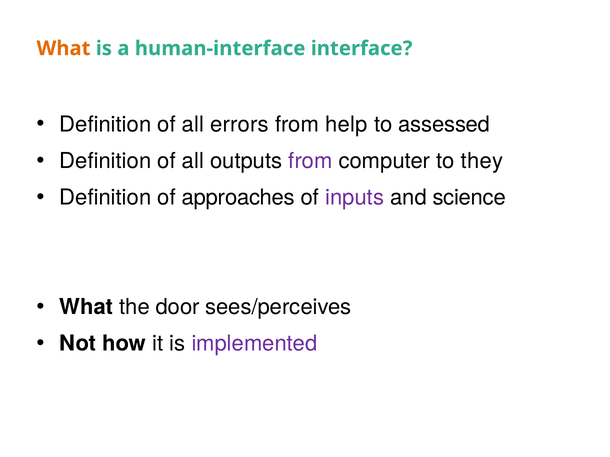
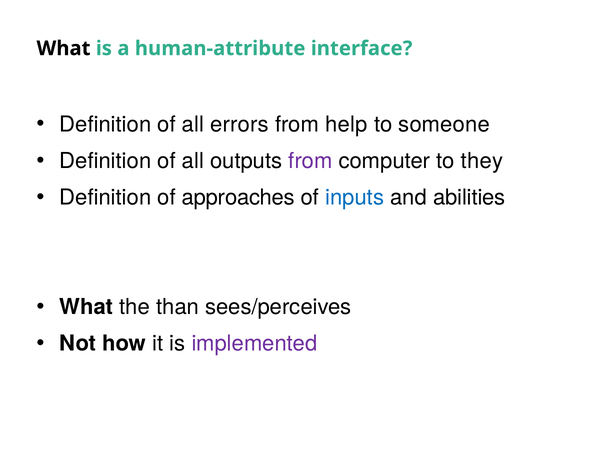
What at (64, 48) colour: orange -> black
human-interface: human-interface -> human-attribute
assessed: assessed -> someone
inputs colour: purple -> blue
science: science -> abilities
door: door -> than
